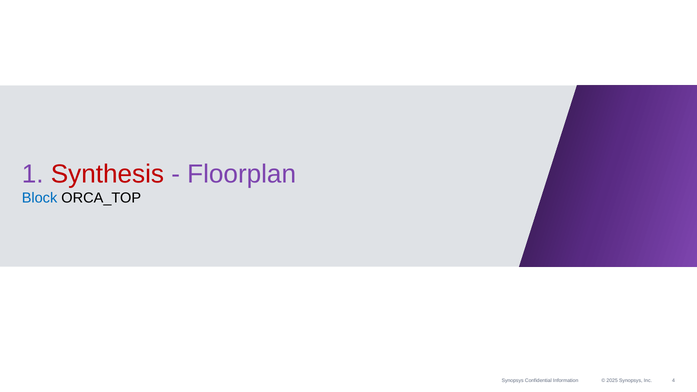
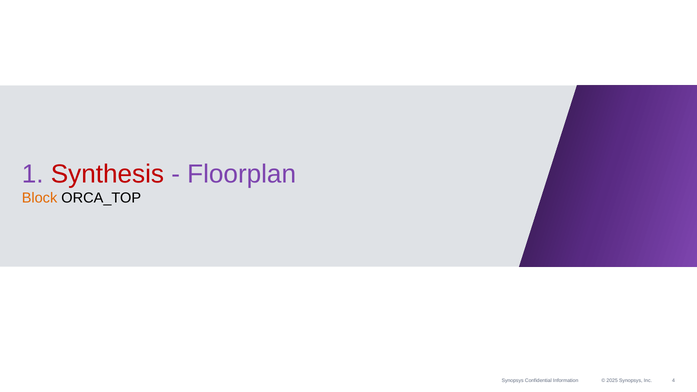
Block colour: blue -> orange
